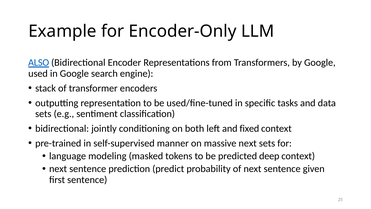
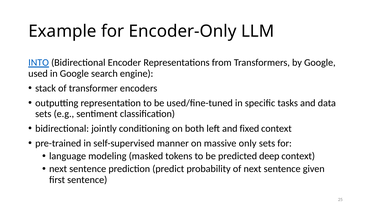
ALSO: ALSO -> INTO
massive next: next -> only
